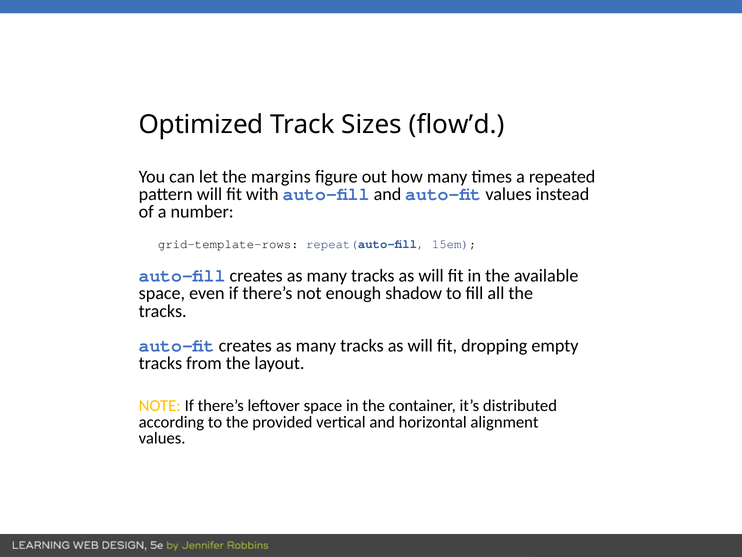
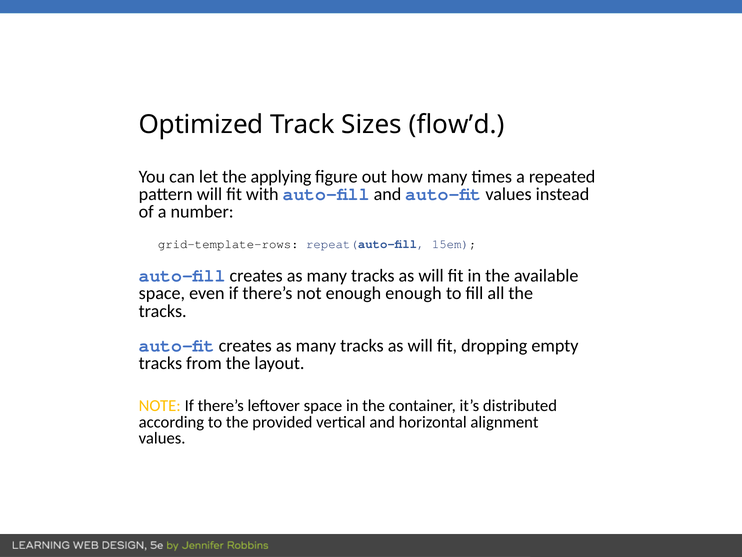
margins: margins -> applying
enough shadow: shadow -> enough
